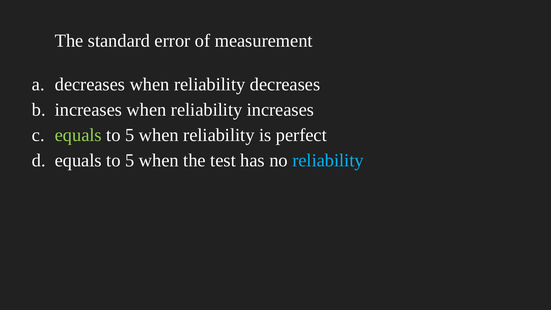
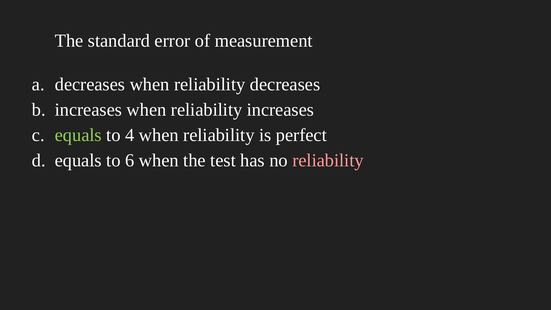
5 at (130, 135): 5 -> 4
5 at (130, 160): 5 -> 6
reliability at (328, 160) colour: light blue -> pink
